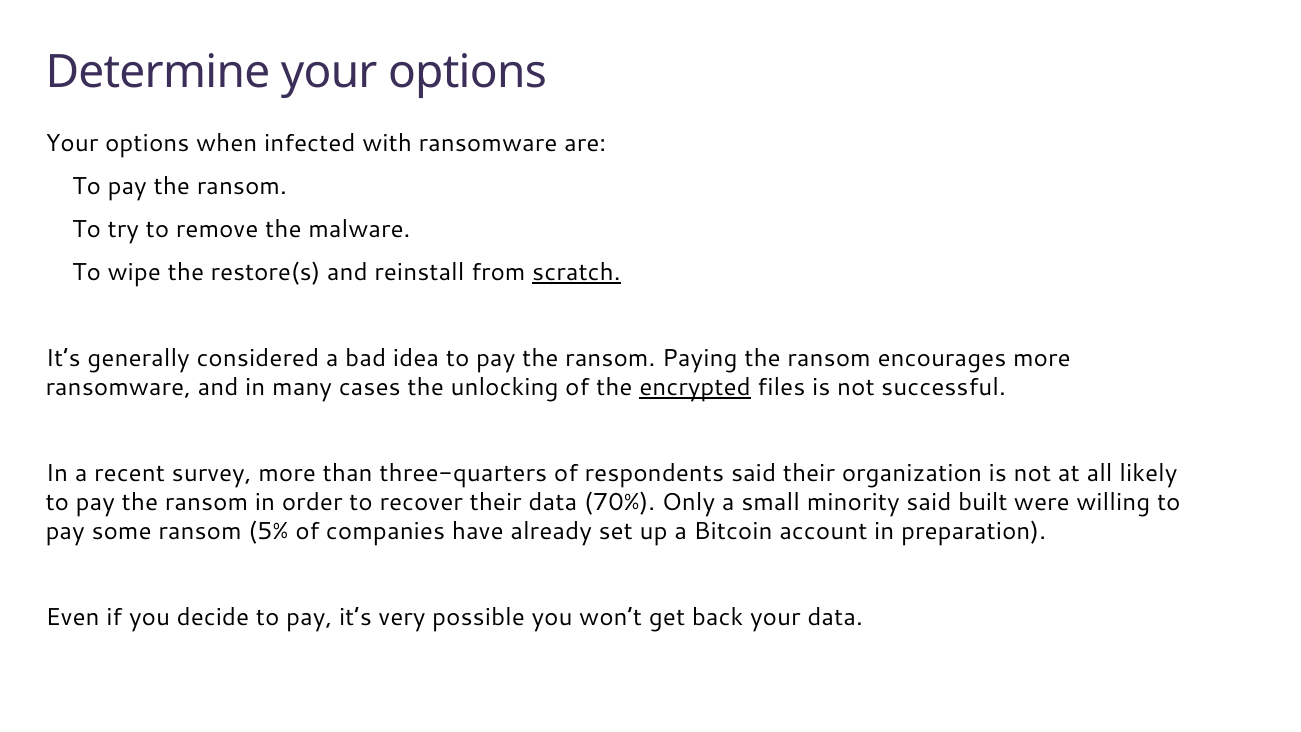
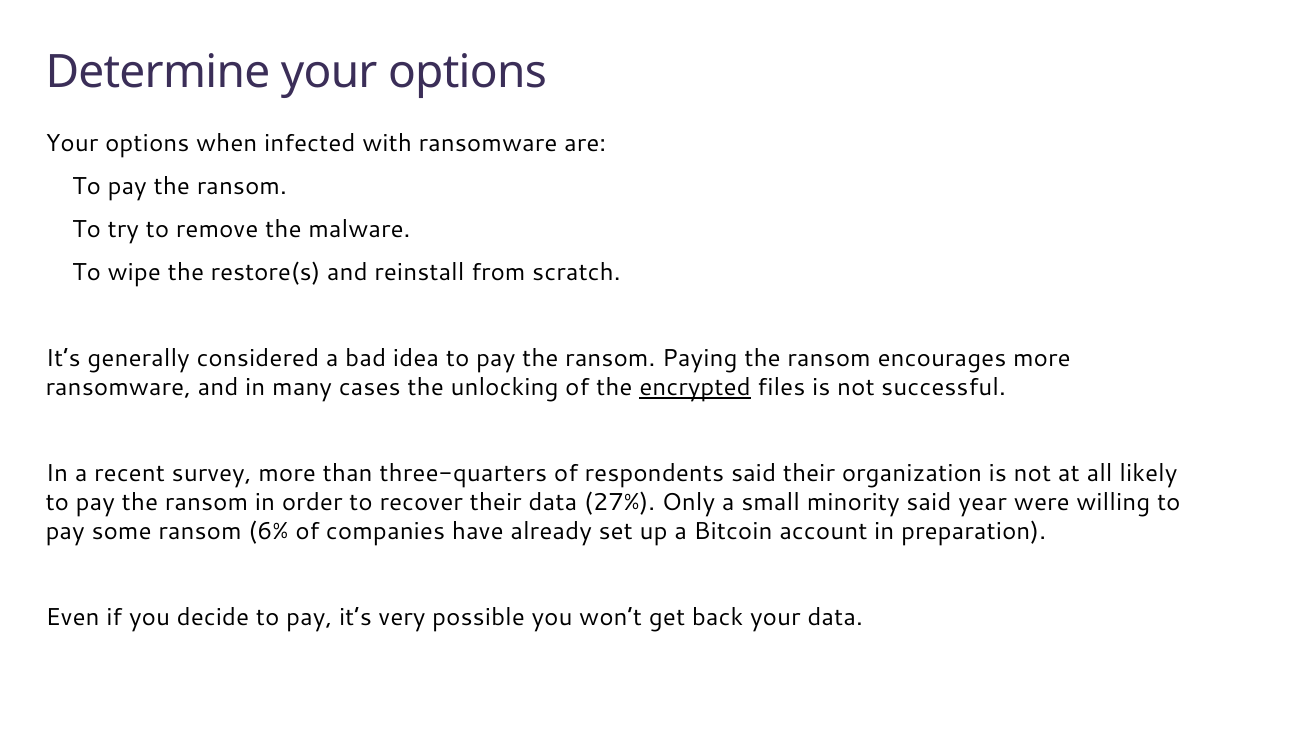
scratch underline: present -> none
70%: 70% -> 27%
built: built -> year
5%: 5% -> 6%
